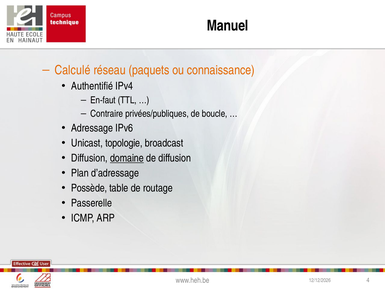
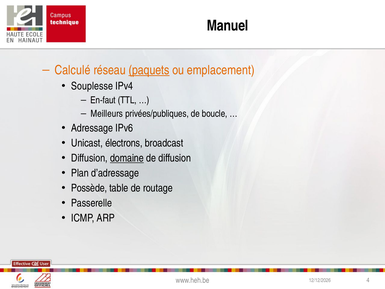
paquets underline: none -> present
connaissance: connaissance -> emplacement
Authentifié: Authentifié -> Souplesse
Contraire: Contraire -> Meilleurs
topologie: topologie -> électrons
